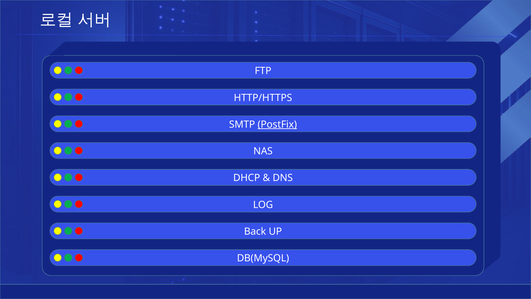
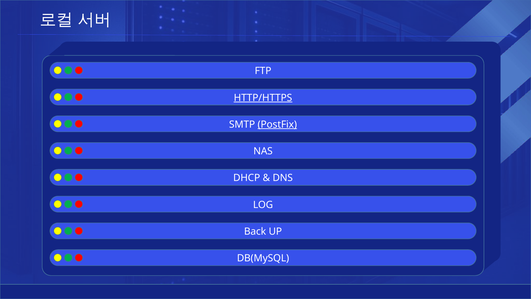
HTTP/HTTPS underline: none -> present
